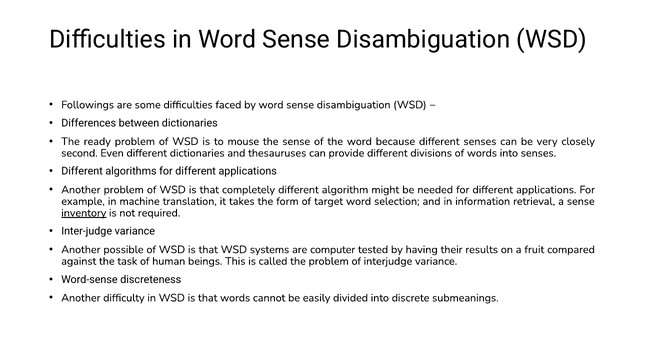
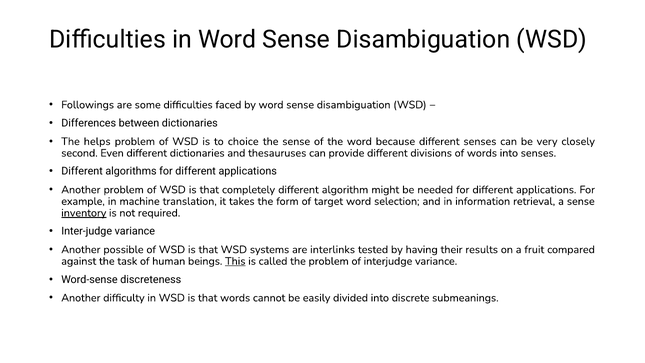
ready: ready -> helps
mouse: mouse -> choice
computer: computer -> interlinks
This underline: none -> present
